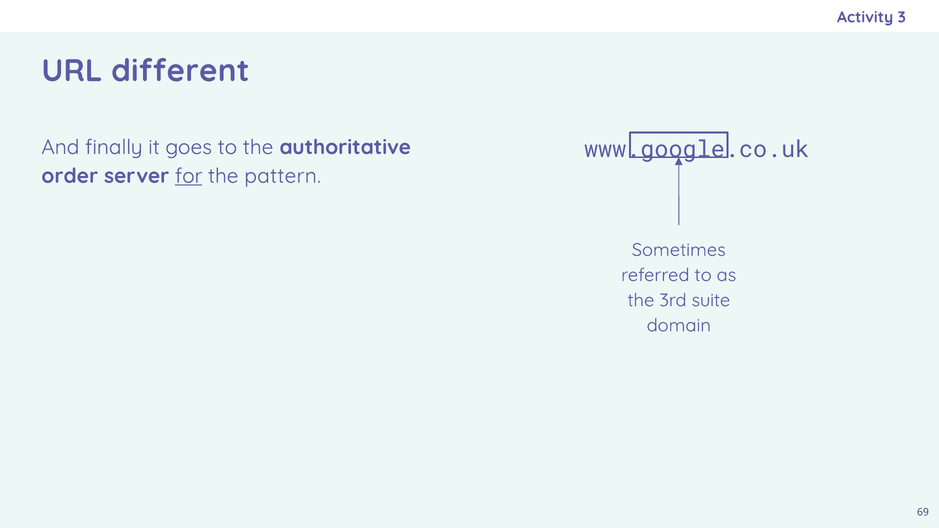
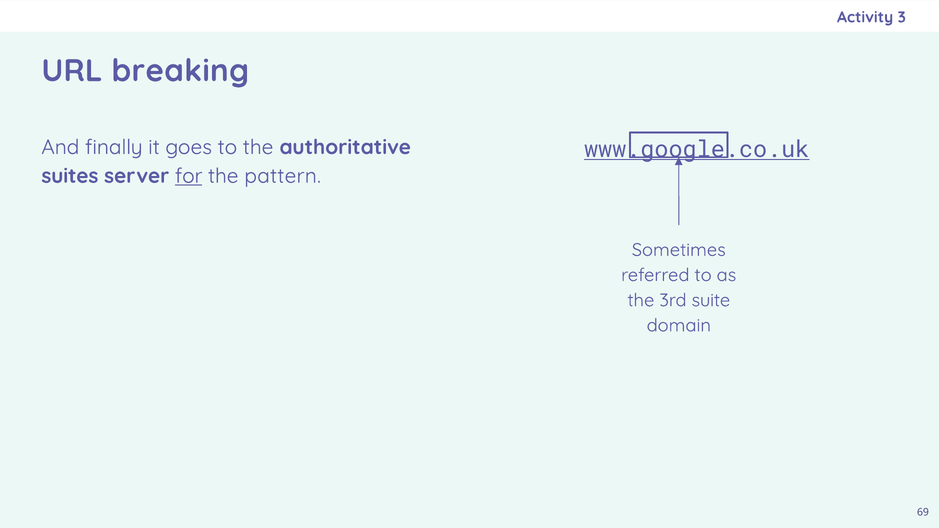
different: different -> breaking
www.google.co.uk underline: none -> present
order: order -> suites
